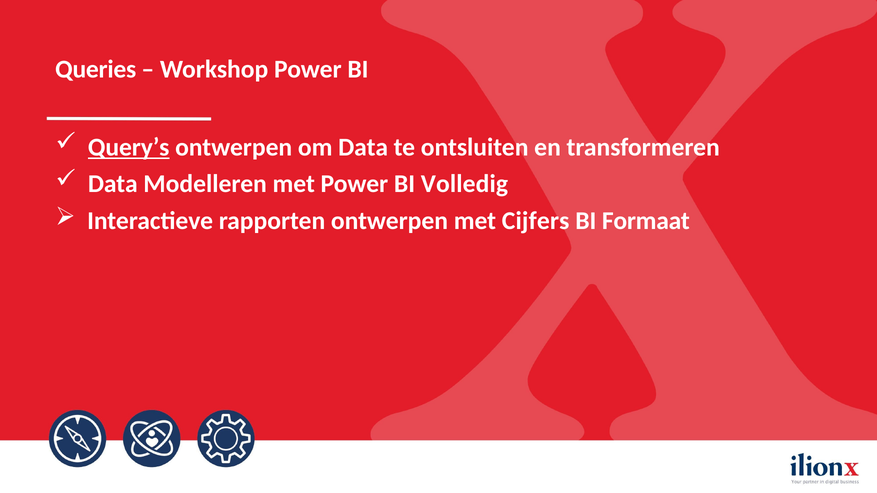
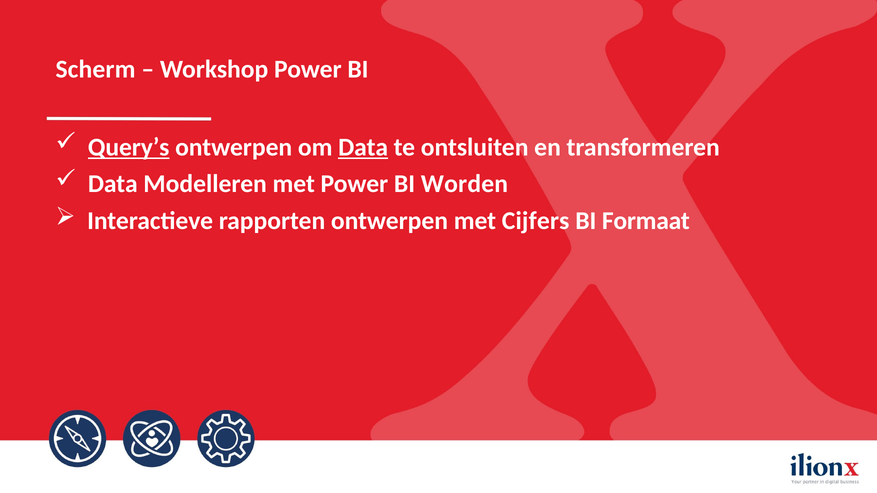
Queries: Queries -> Scherm
Data at (363, 147) underline: none -> present
Volledig: Volledig -> Worden
